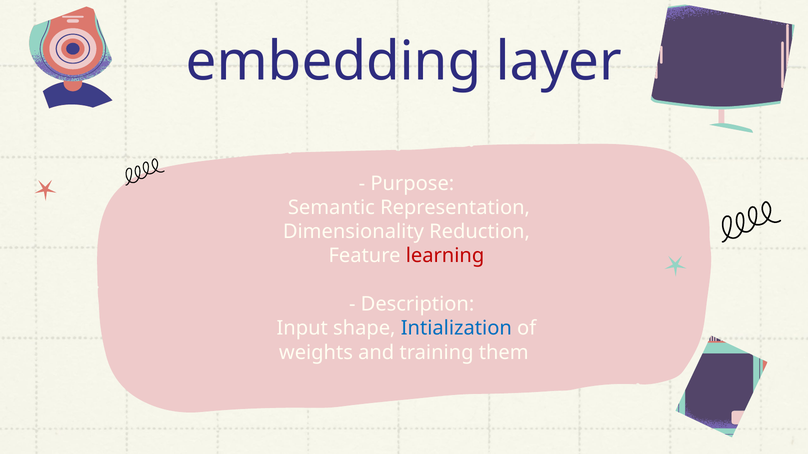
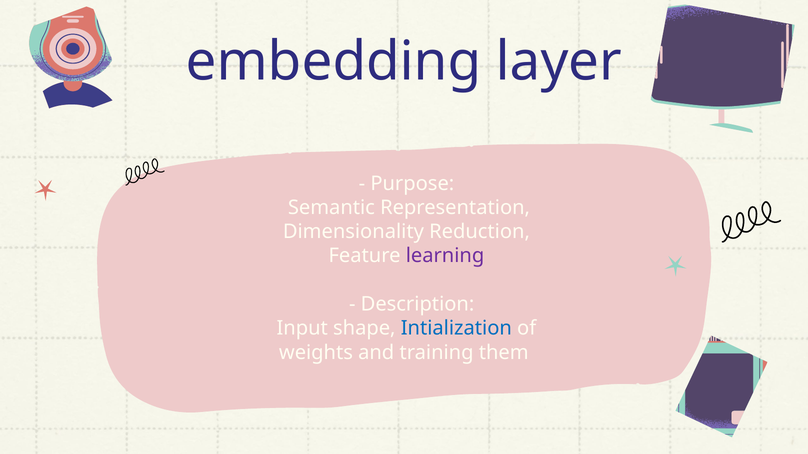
learning colour: red -> purple
